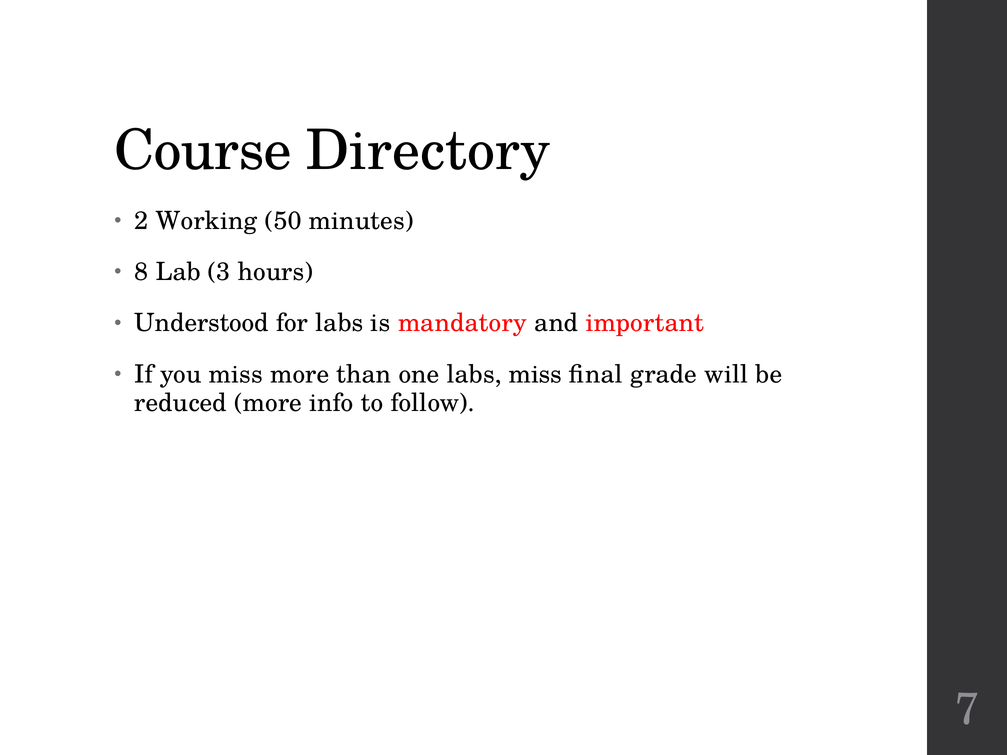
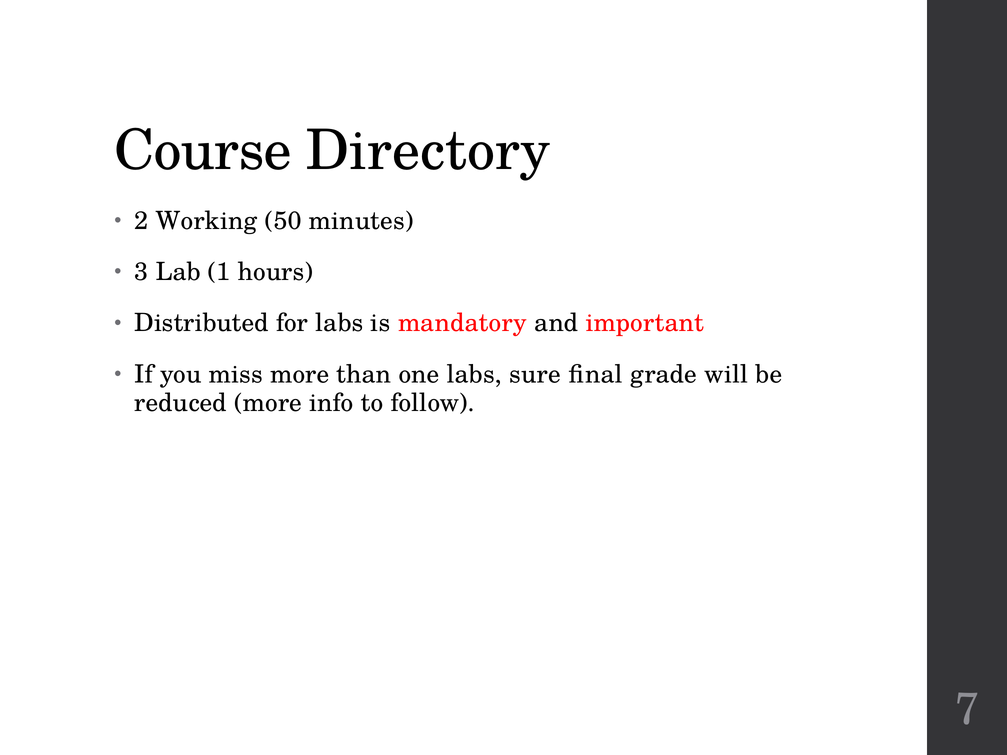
8: 8 -> 3
3: 3 -> 1
Understood: Understood -> Distributed
labs miss: miss -> sure
